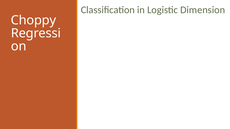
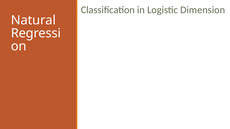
Choppy: Choppy -> Natural
